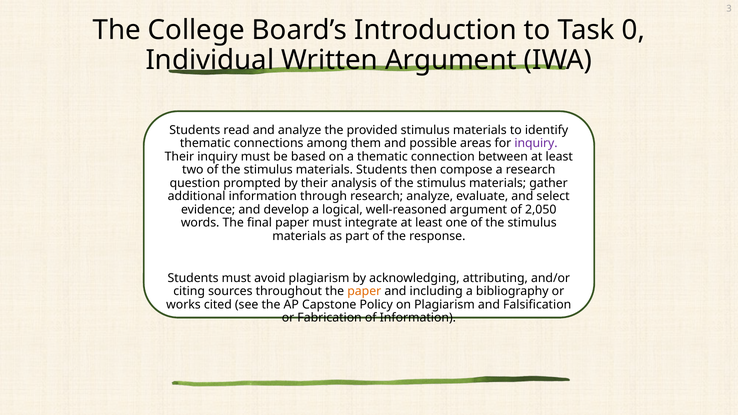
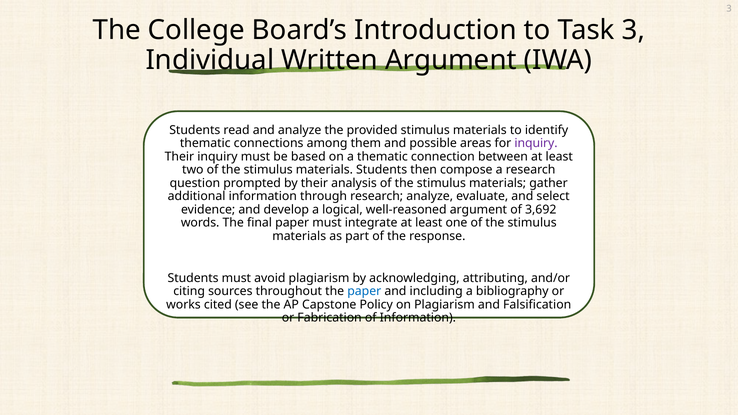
Task 0: 0 -> 3
2,050: 2,050 -> 3,692
paper at (364, 291) colour: orange -> blue
